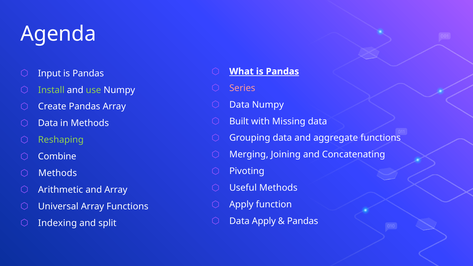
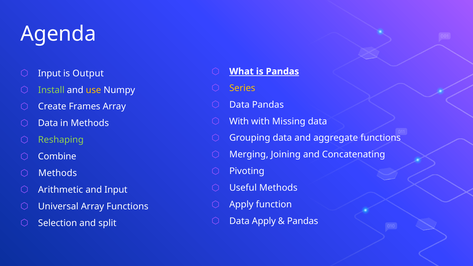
Pandas at (88, 73): Pandas -> Output
Series colour: pink -> yellow
use colour: light green -> yellow
Data Numpy: Numpy -> Pandas
Create Pandas: Pandas -> Frames
Built at (239, 121): Built -> With
and Array: Array -> Input
Indexing: Indexing -> Selection
